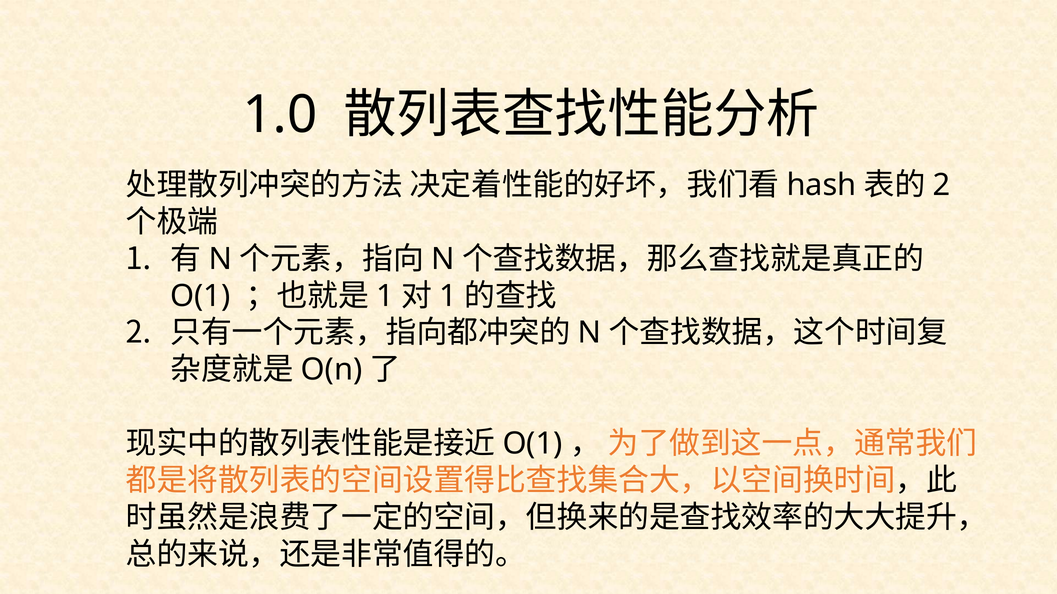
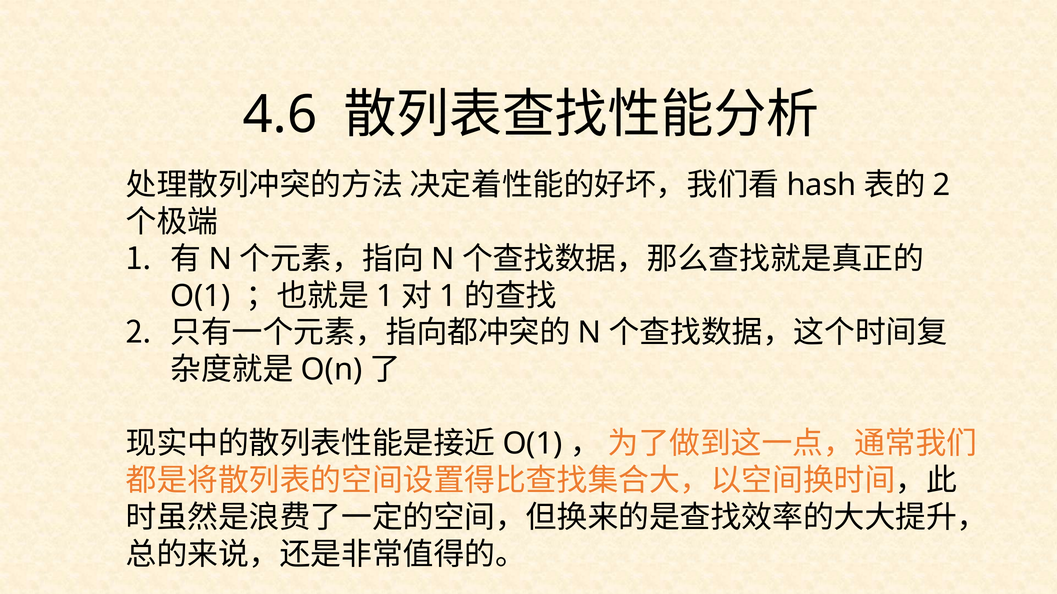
1.0: 1.0 -> 4.6
